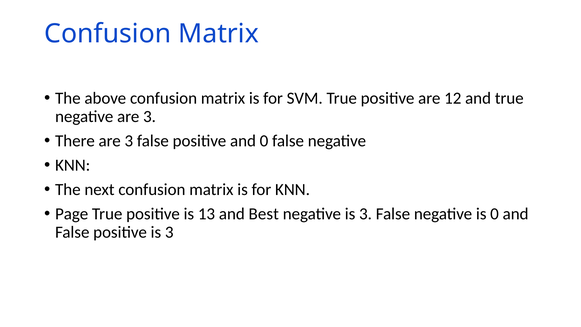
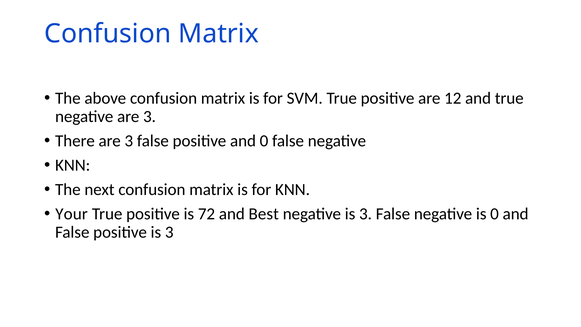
Page: Page -> Your
13: 13 -> 72
